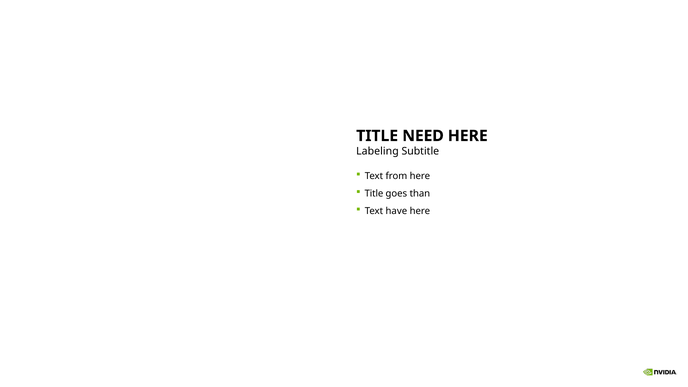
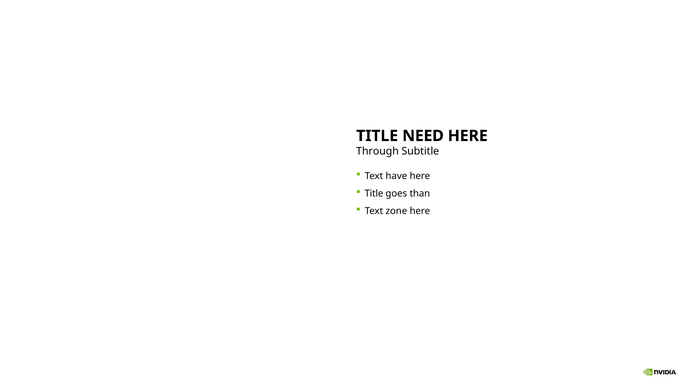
Labeling: Labeling -> Through
from: from -> have
have: have -> zone
